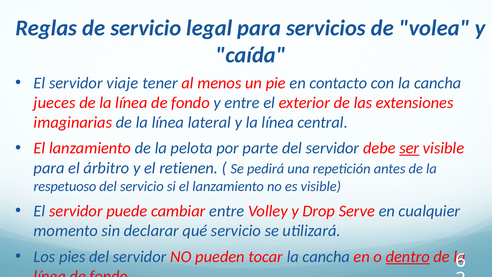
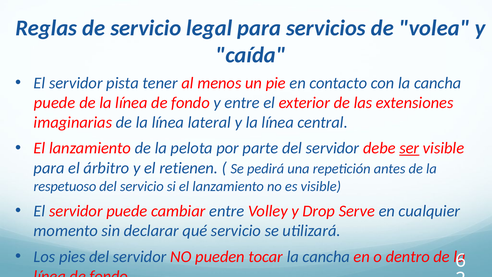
viaje: viaje -> pista
jueces at (55, 103): jueces -> puede
dentro underline: present -> none
